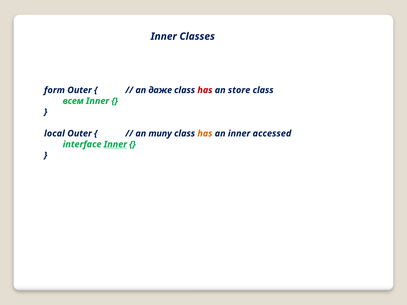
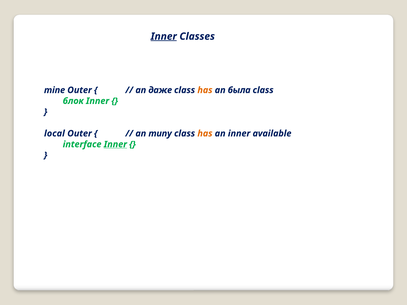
Inner at (164, 36) underline: none -> present
form: form -> mine
has at (205, 90) colour: red -> orange
store: store -> была
всем: всем -> блок
accessed: accessed -> available
